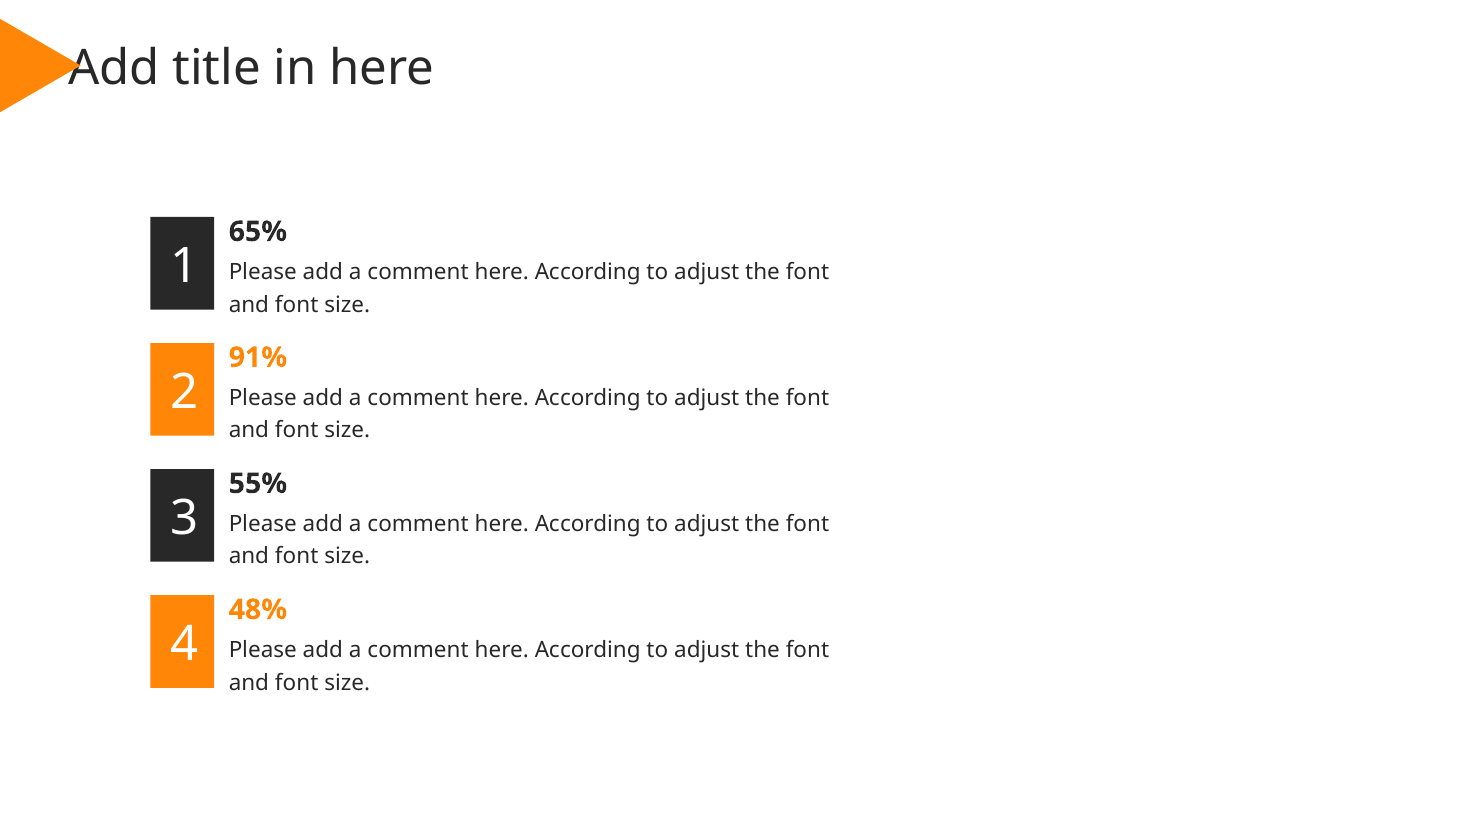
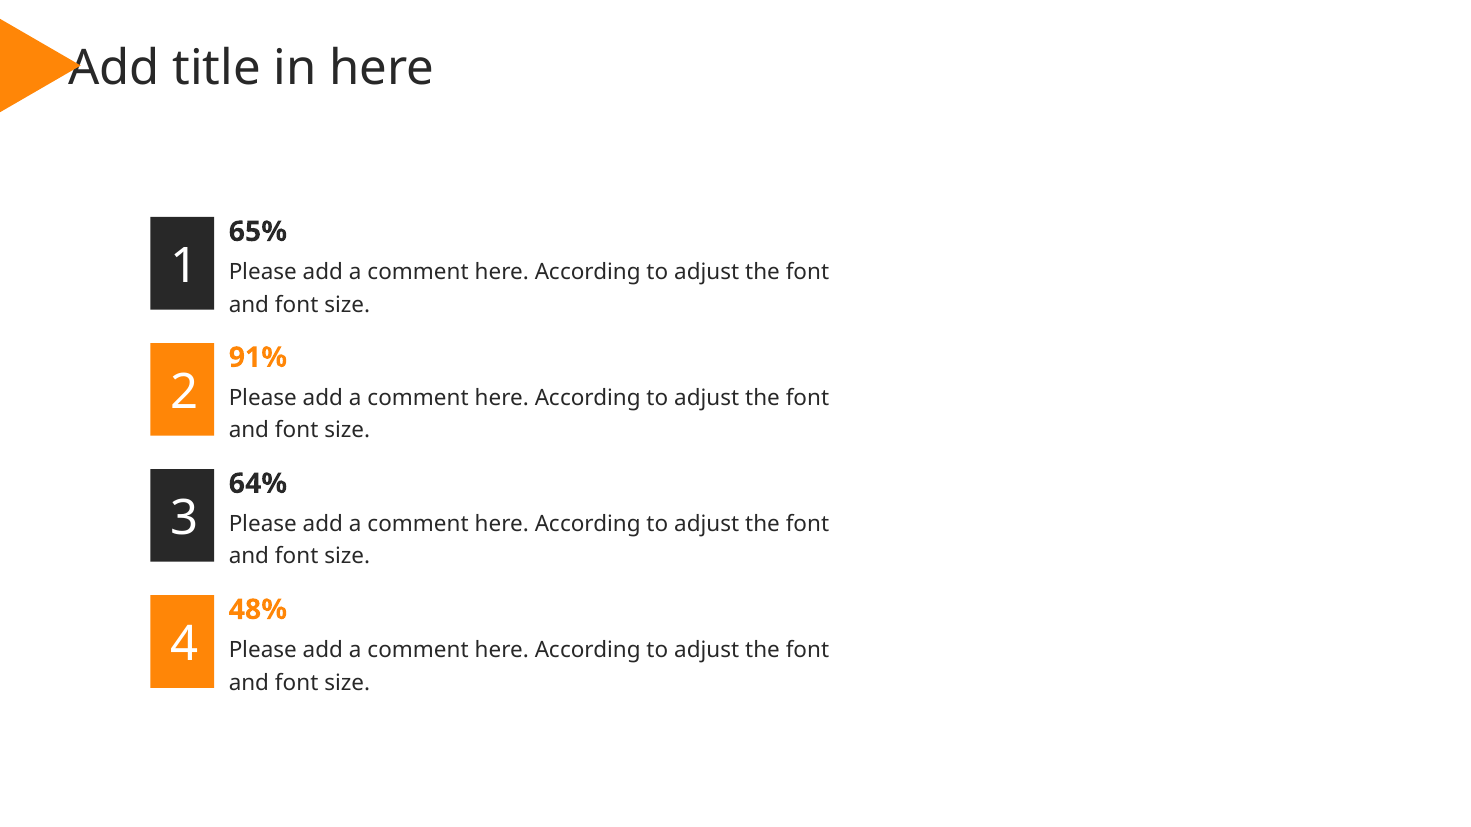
55%: 55% -> 64%
